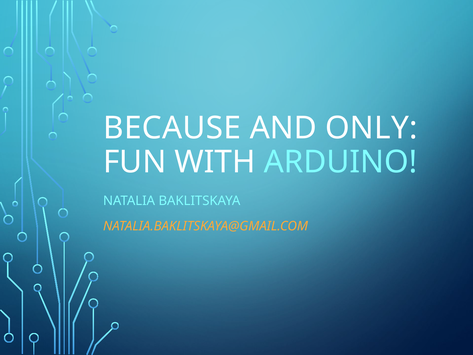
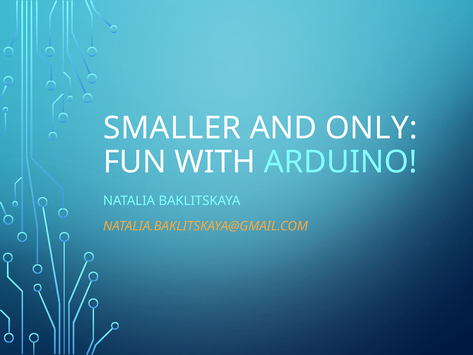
BECAUSE: BECAUSE -> SMALLER
